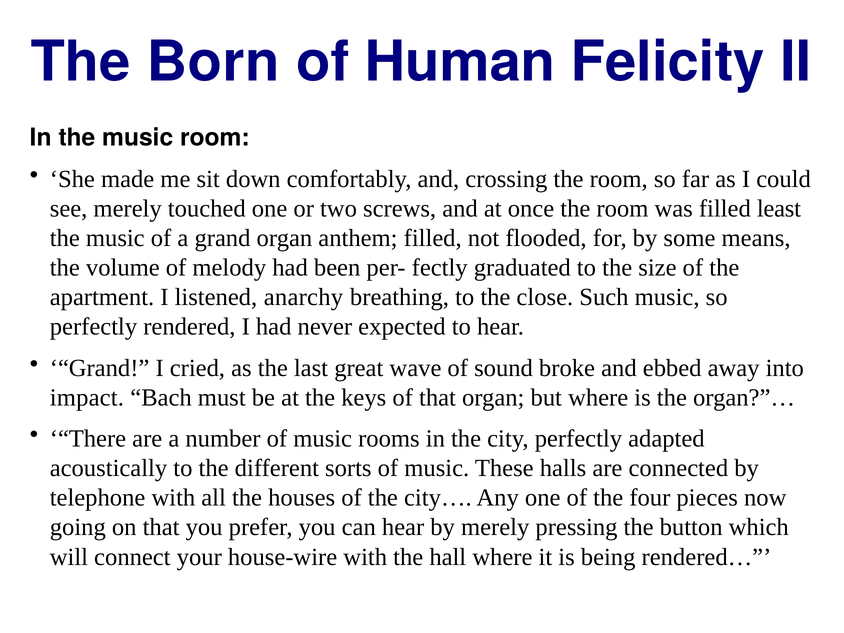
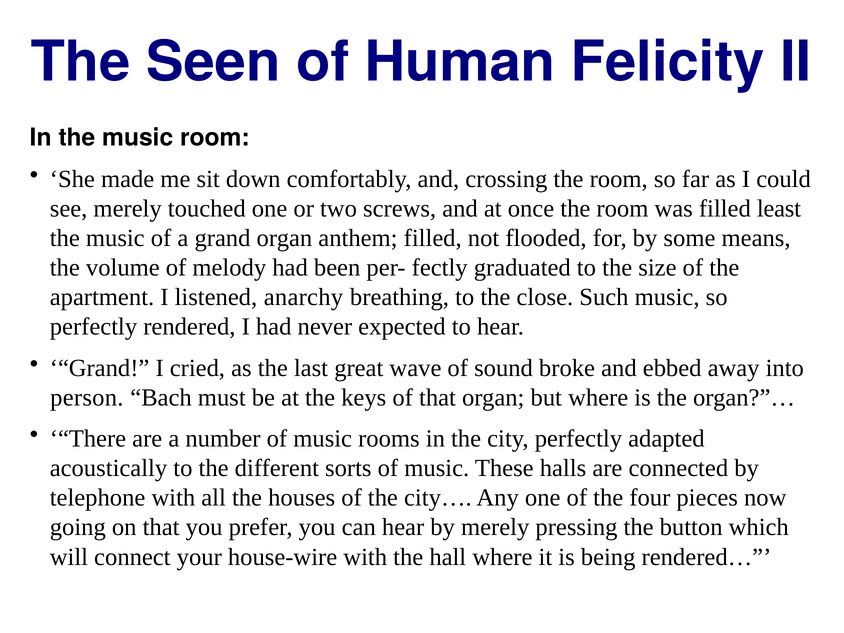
Born: Born -> Seen
impact: impact -> person
